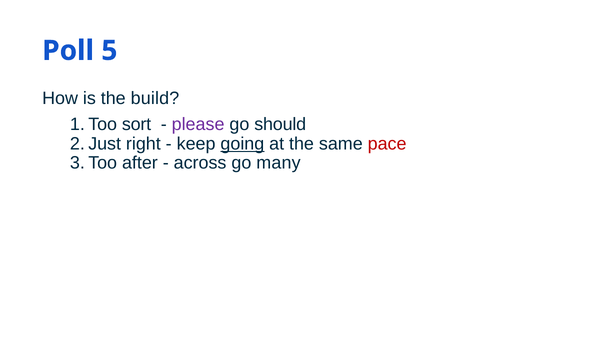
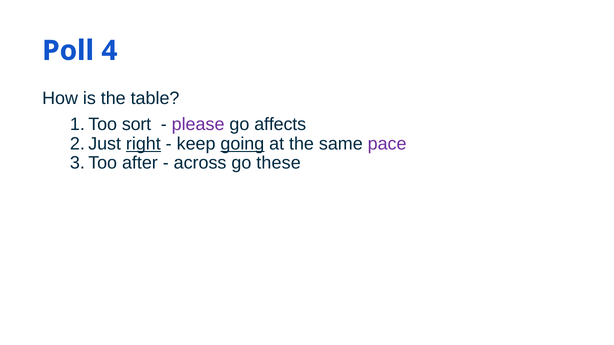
5: 5 -> 4
build: build -> table
should: should -> affects
right underline: none -> present
pace colour: red -> purple
many: many -> these
